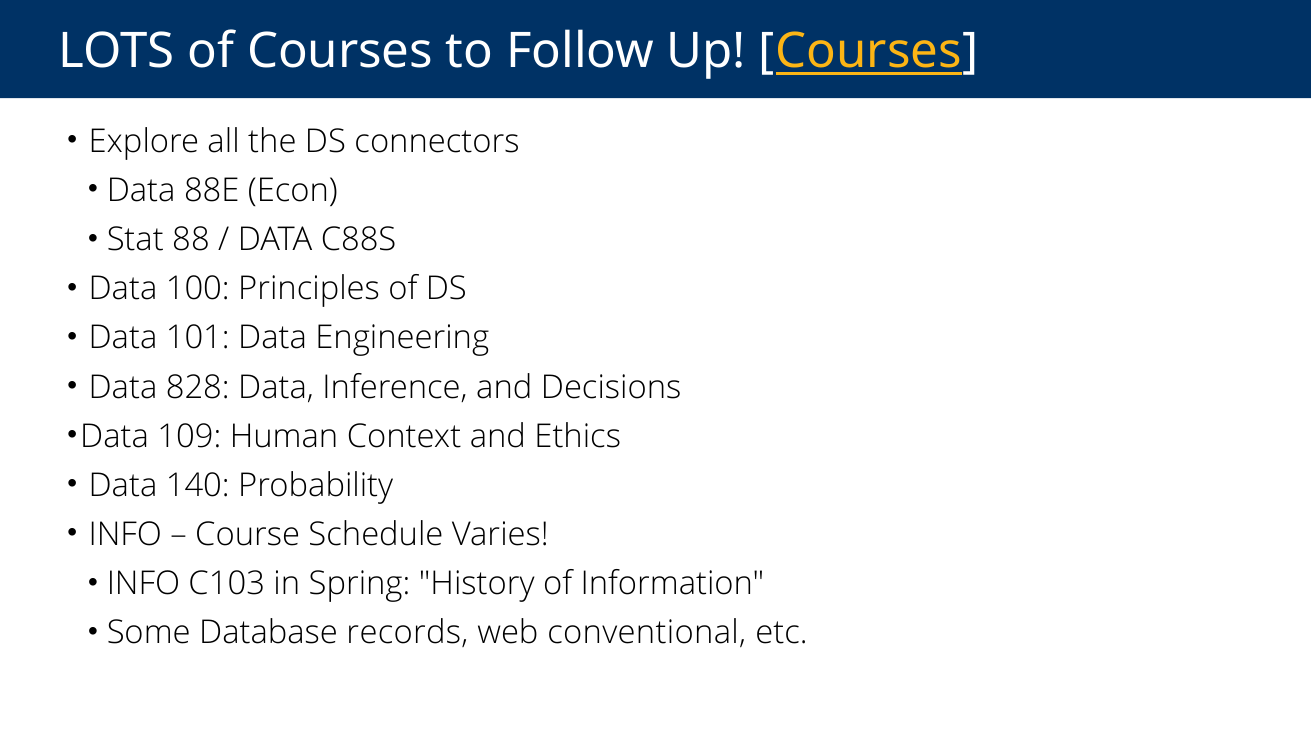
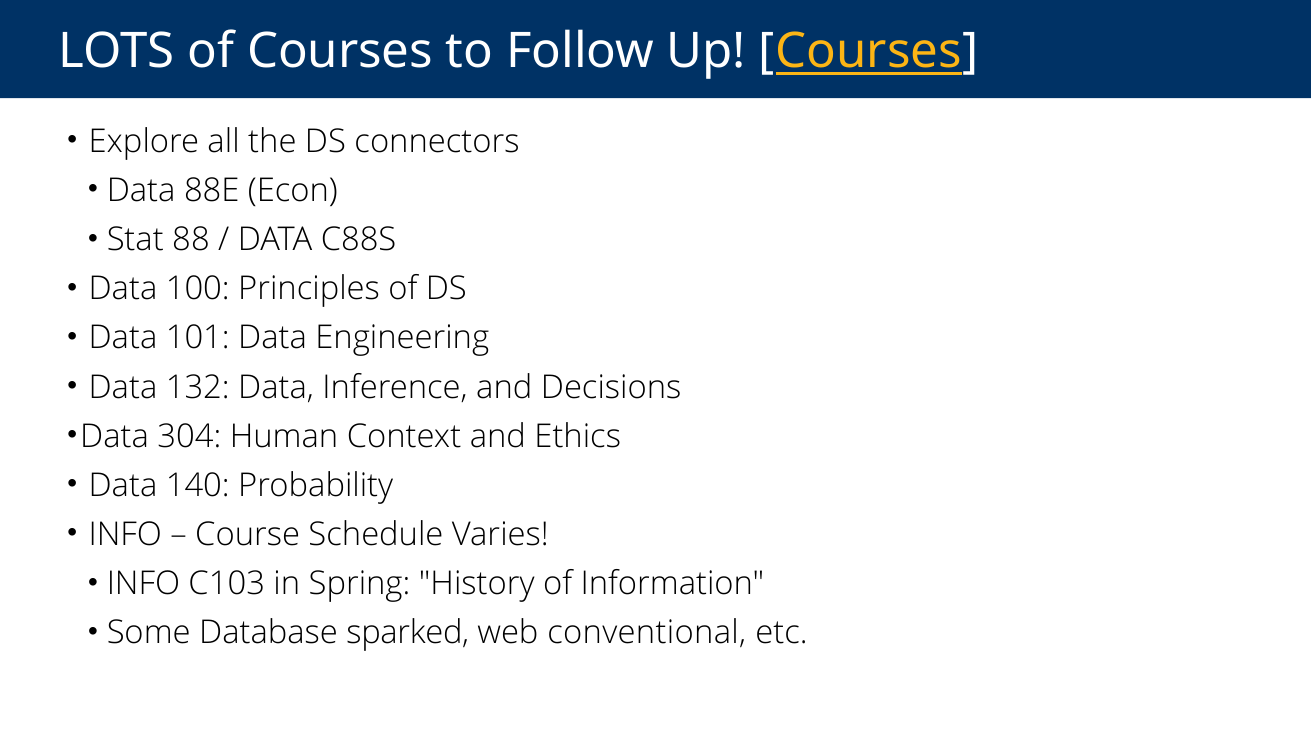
828: 828 -> 132
109: 109 -> 304
records: records -> sparked
